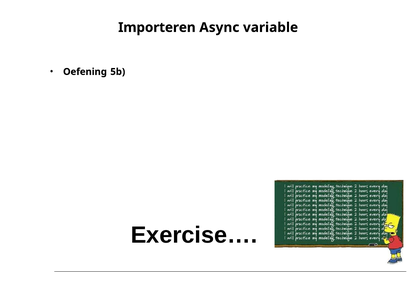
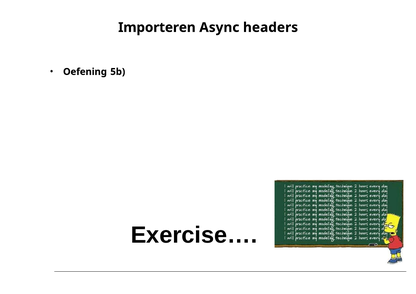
variable: variable -> headers
